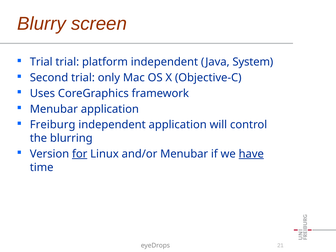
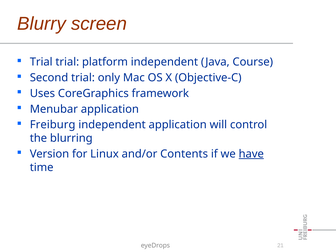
System: System -> Course
for underline: present -> none
and/or Menubar: Menubar -> Contents
